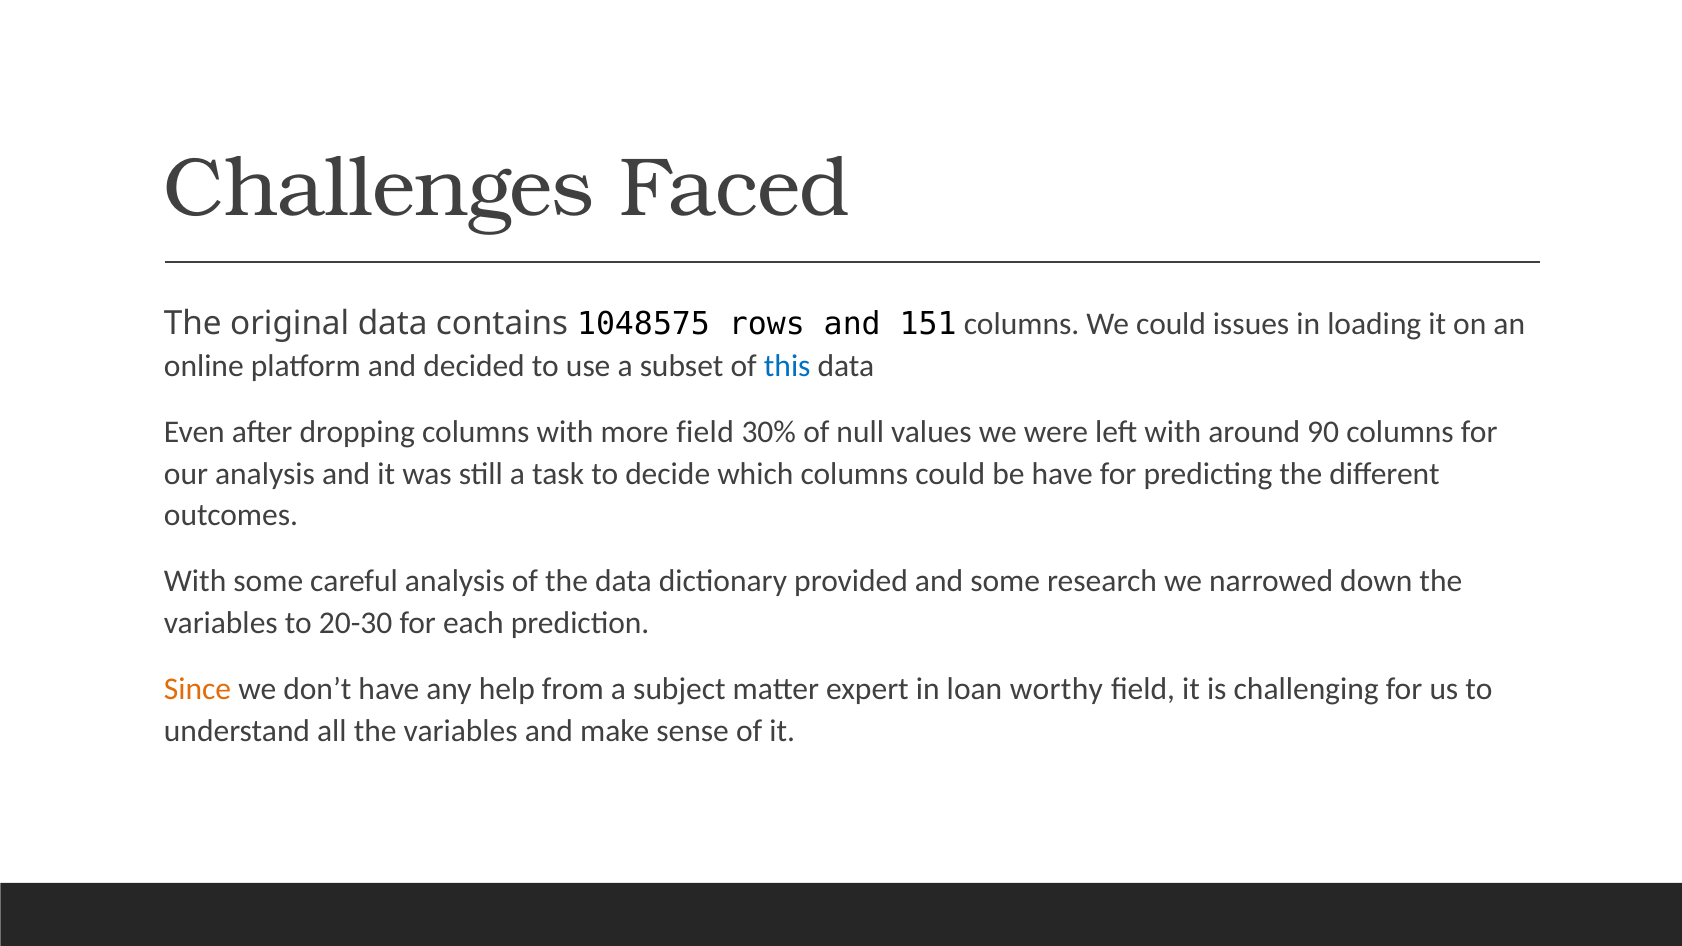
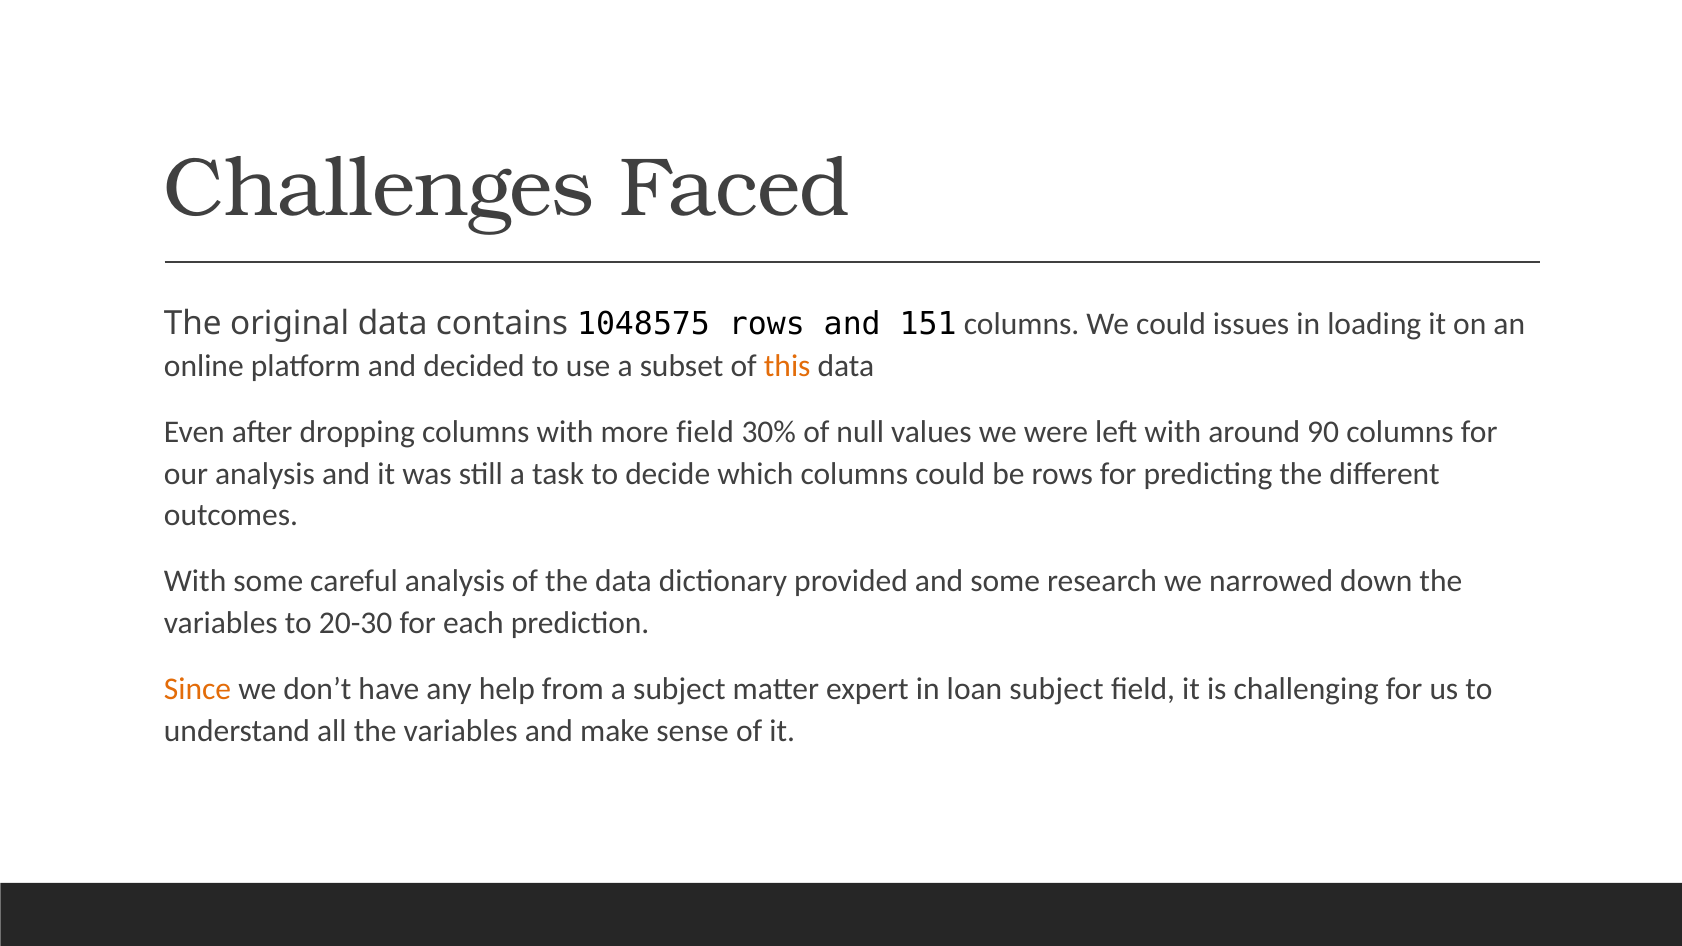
this colour: blue -> orange
be have: have -> rows
loan worthy: worthy -> subject
